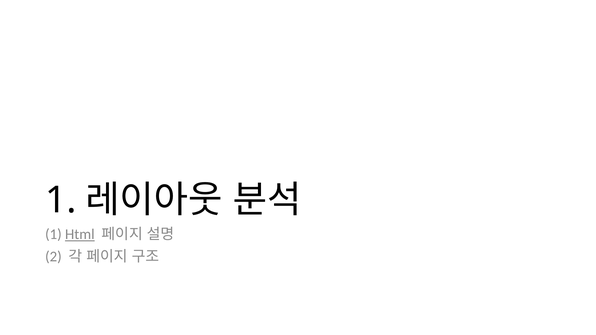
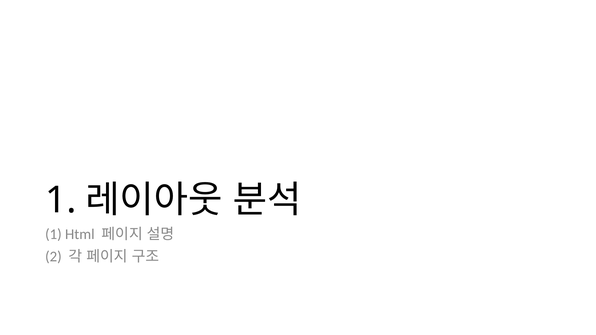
Html underline: present -> none
